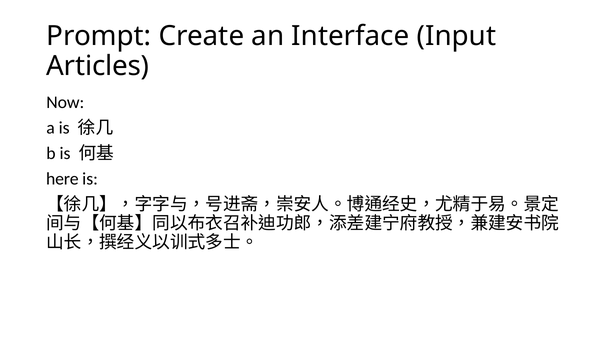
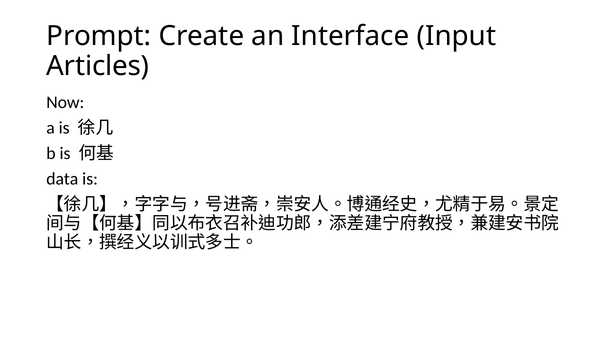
here: here -> data
